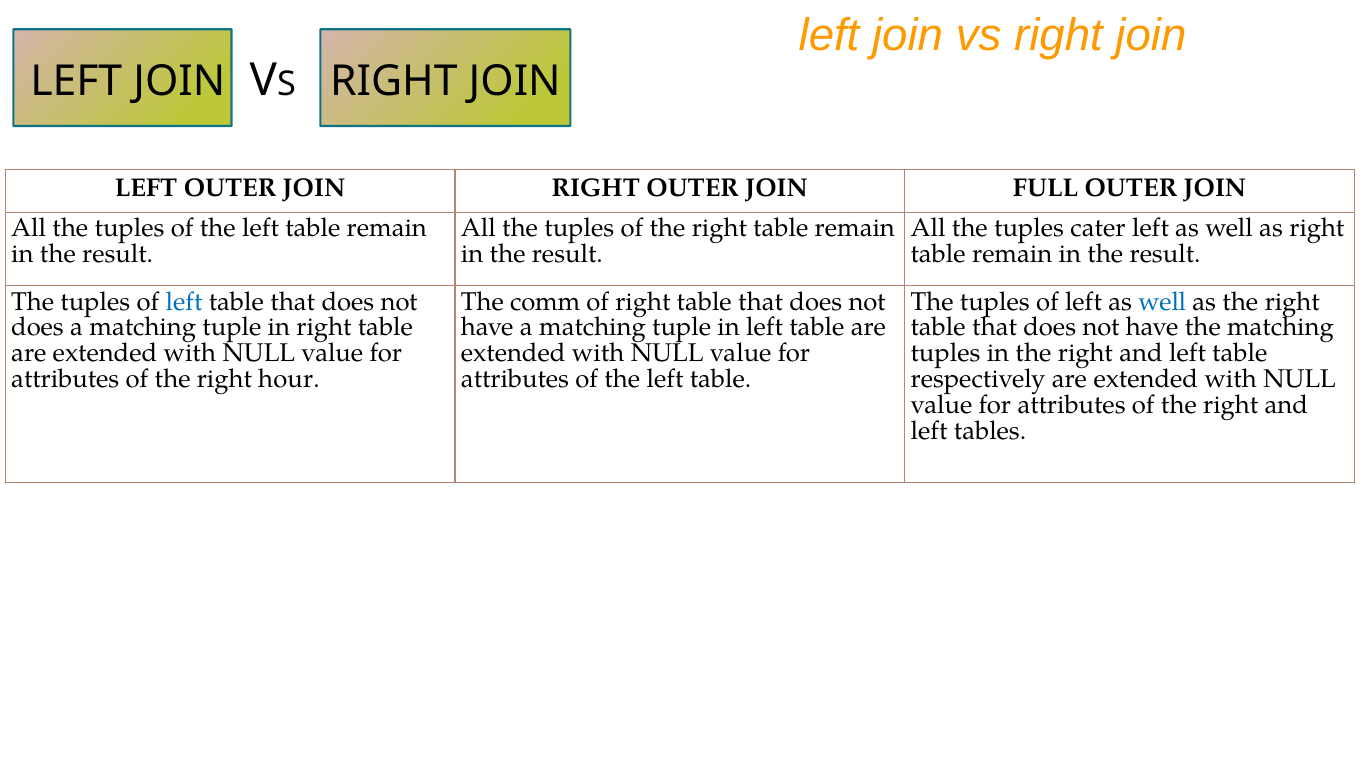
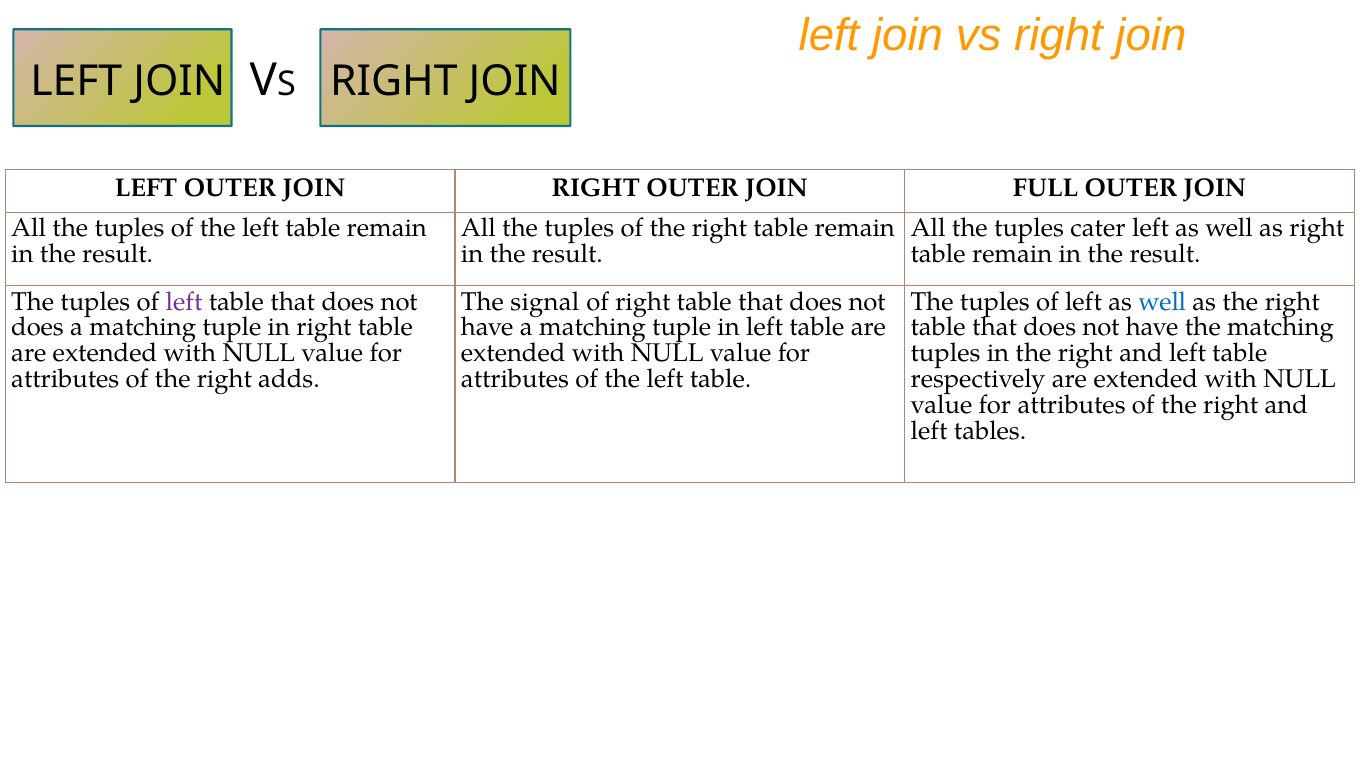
left at (184, 302) colour: blue -> purple
comm: comm -> signal
hour: hour -> adds
